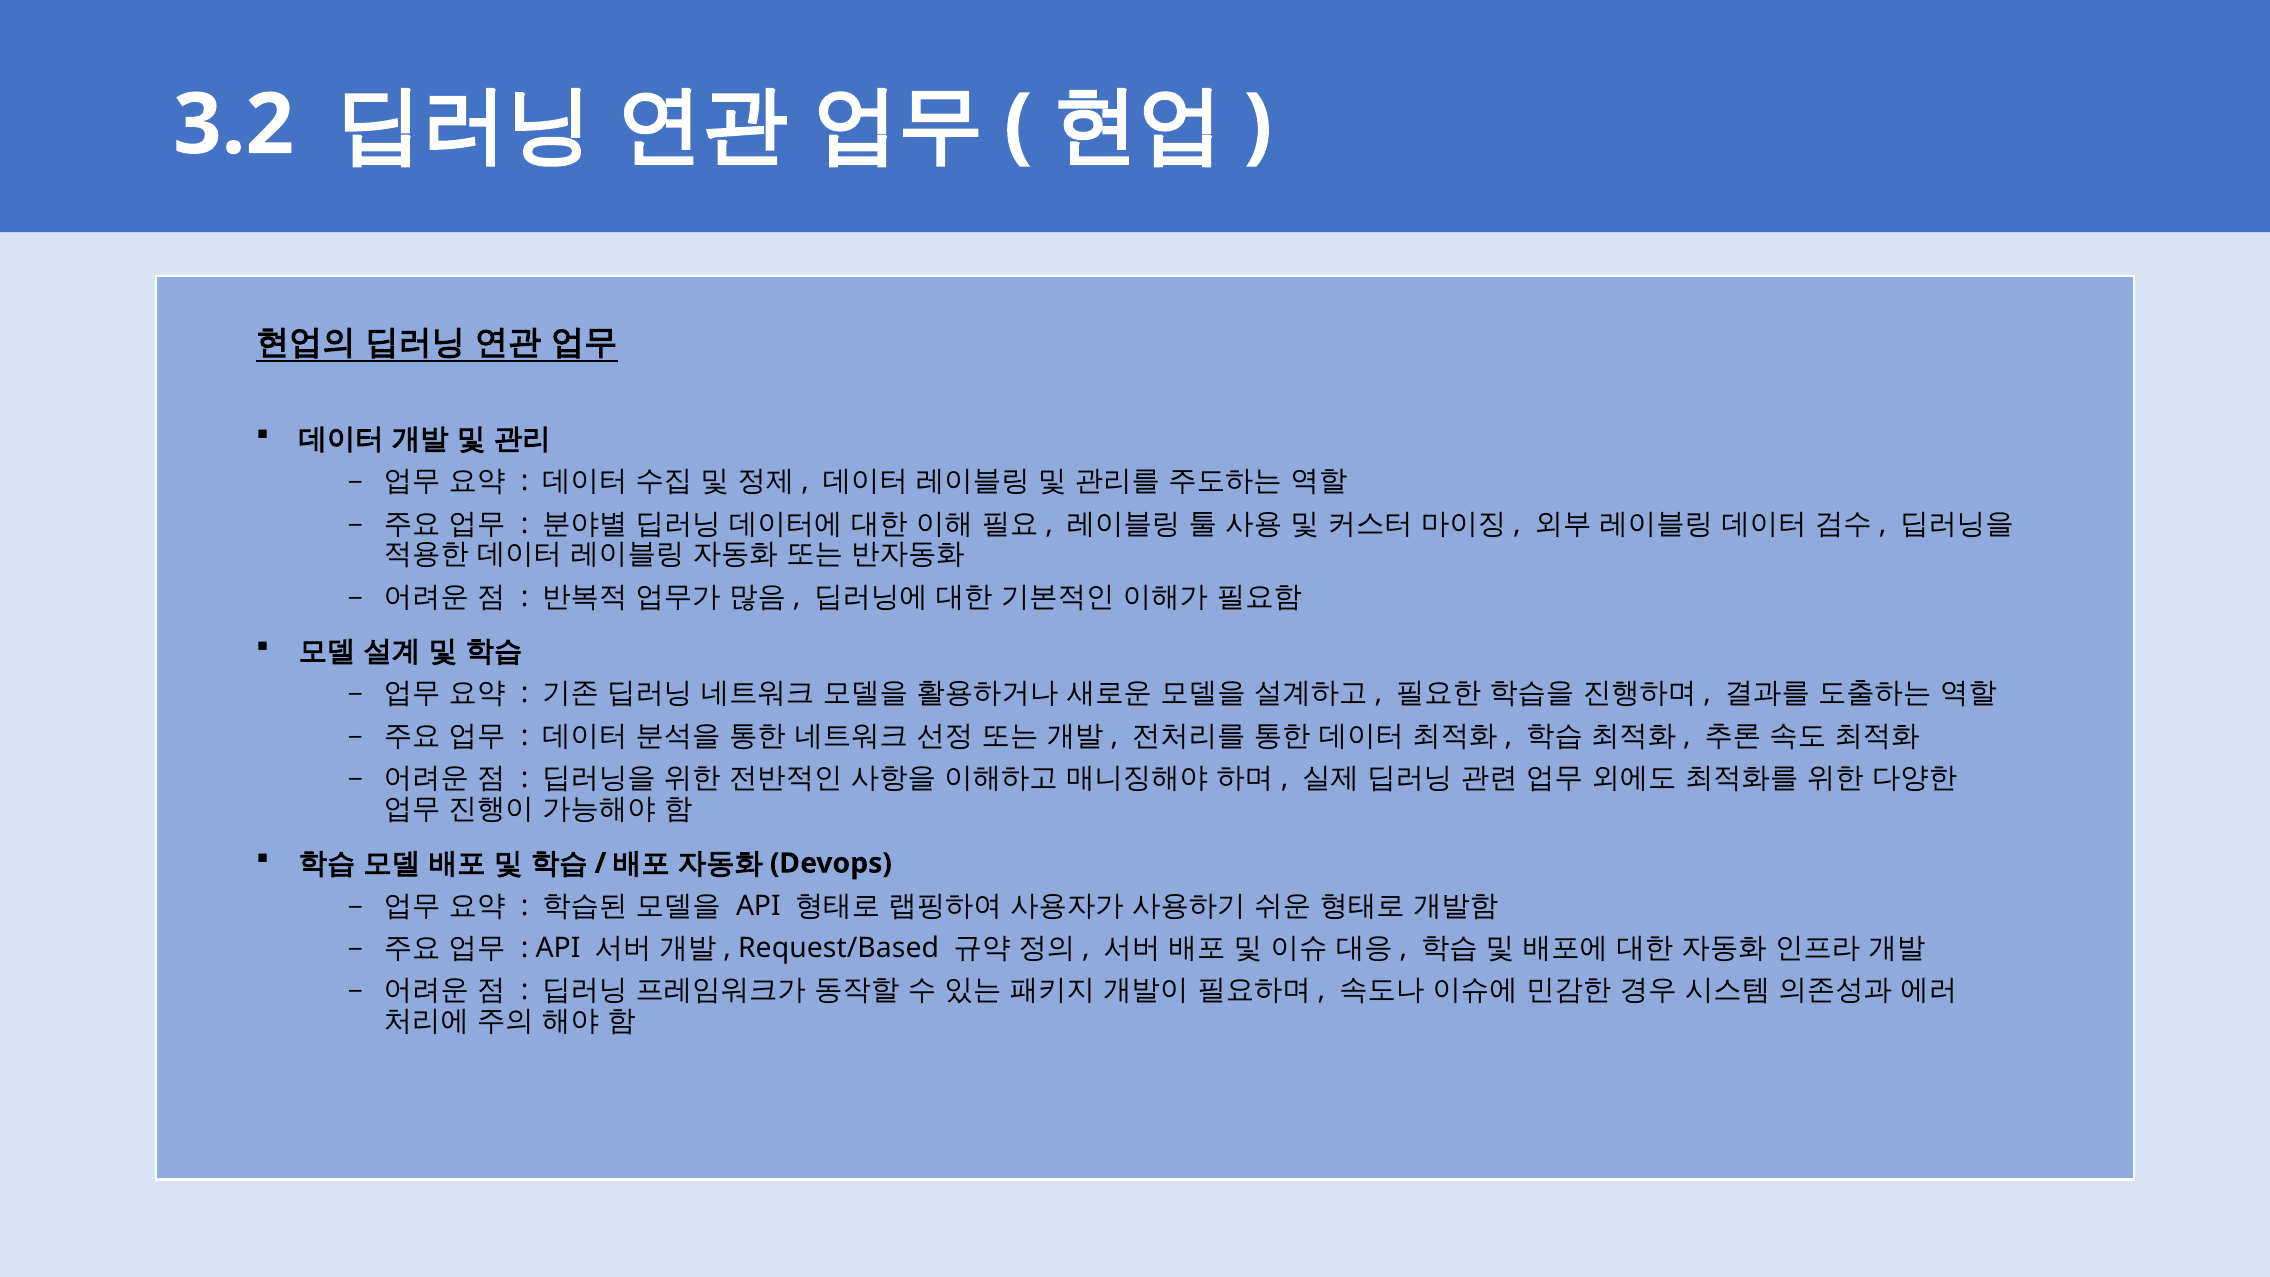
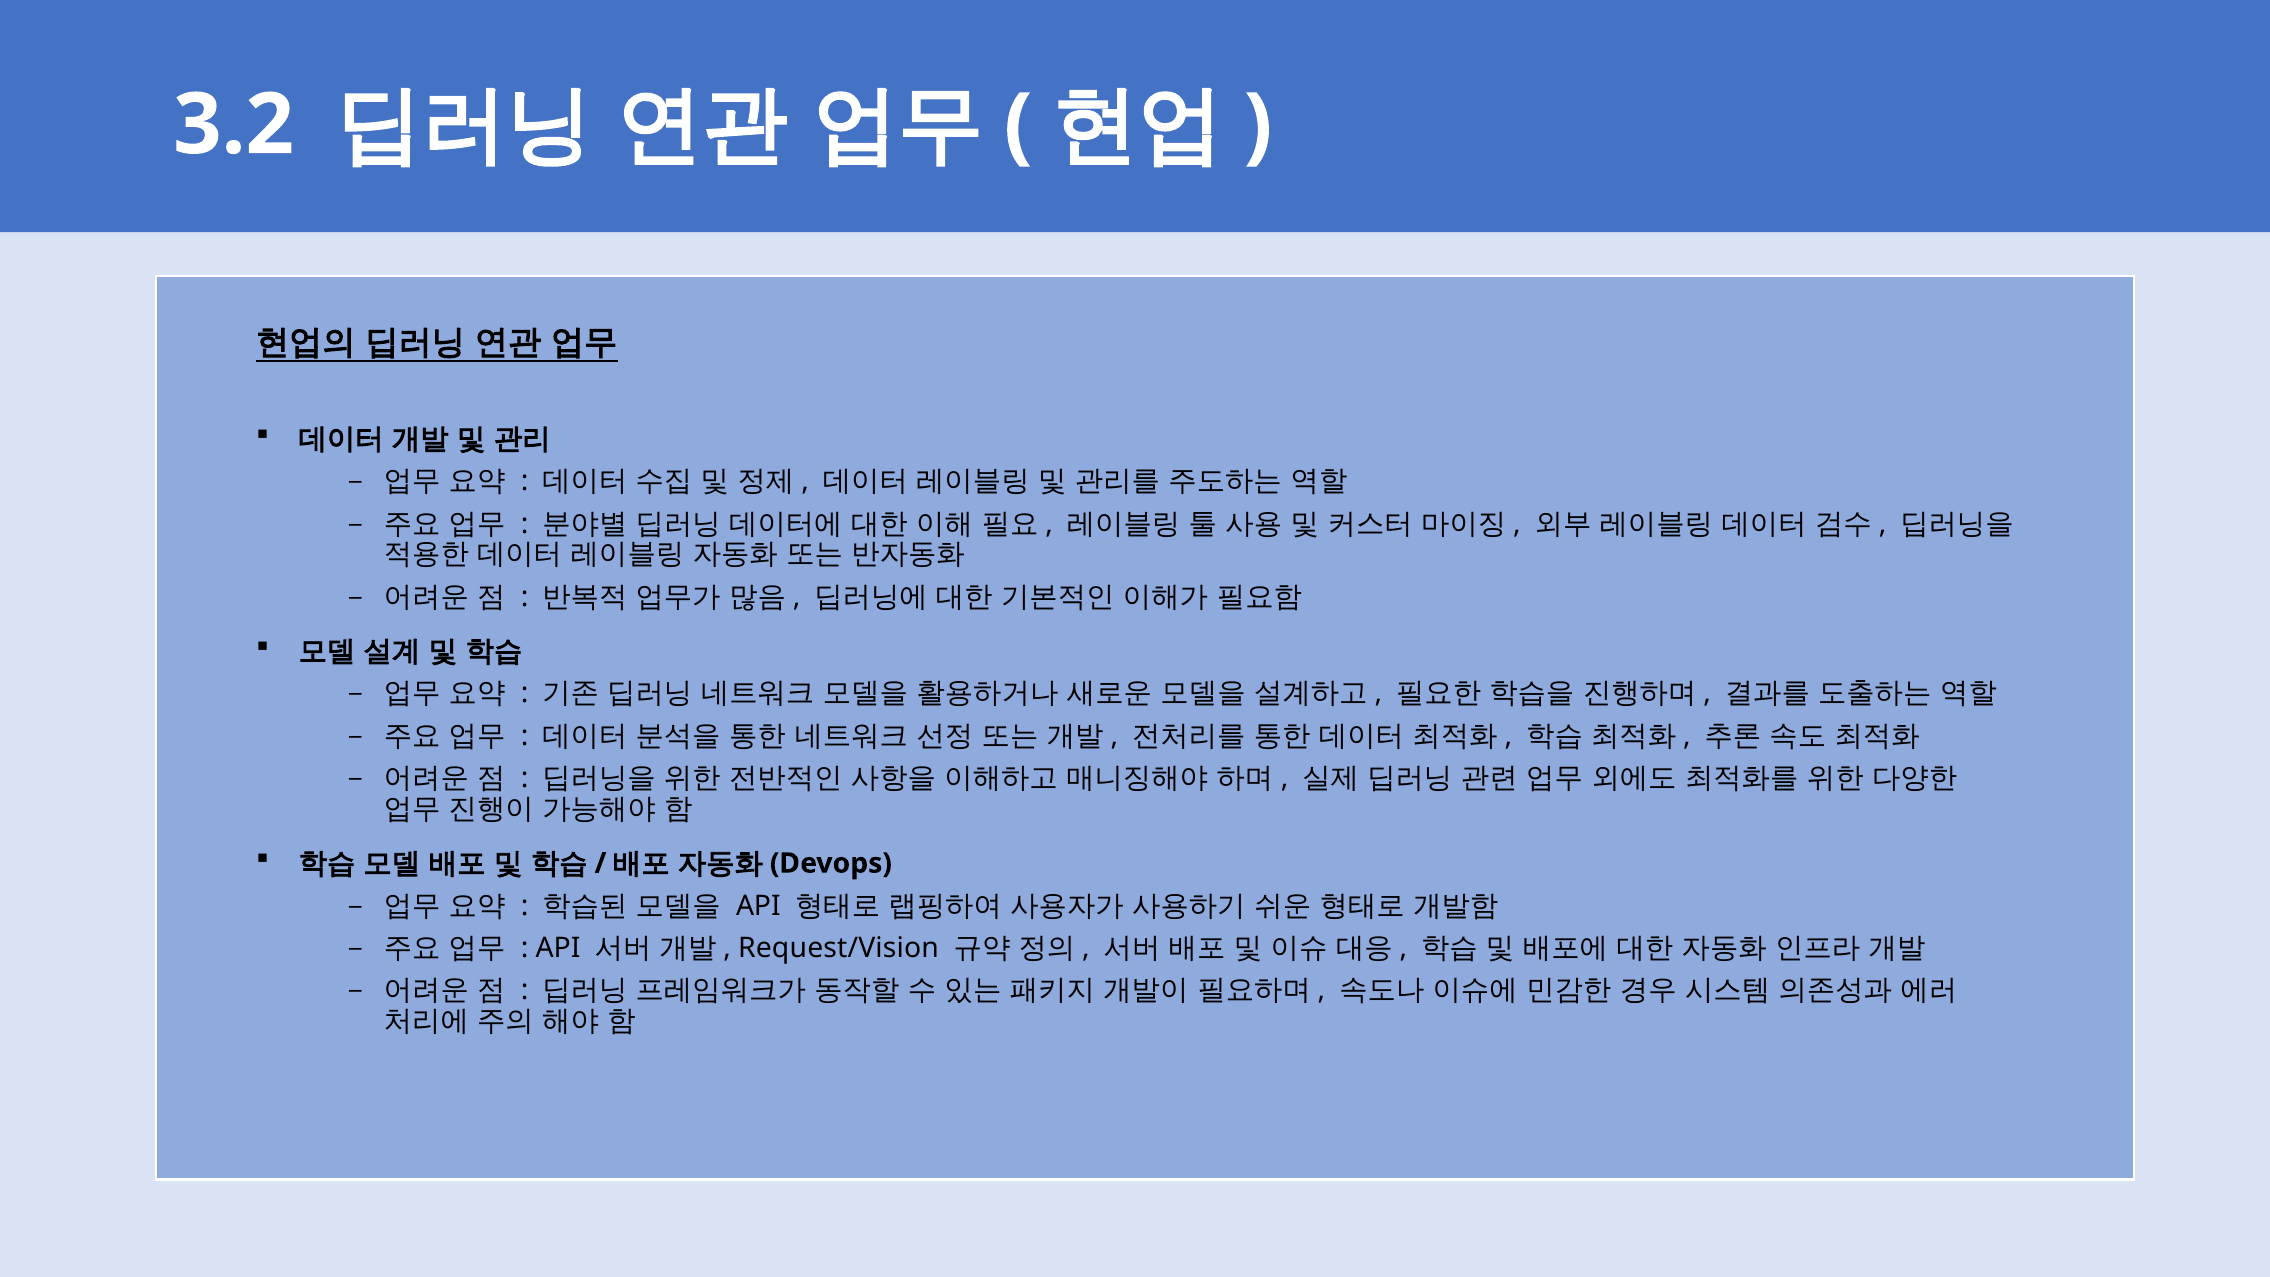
Request/Based: Request/Based -> Request/Vision
